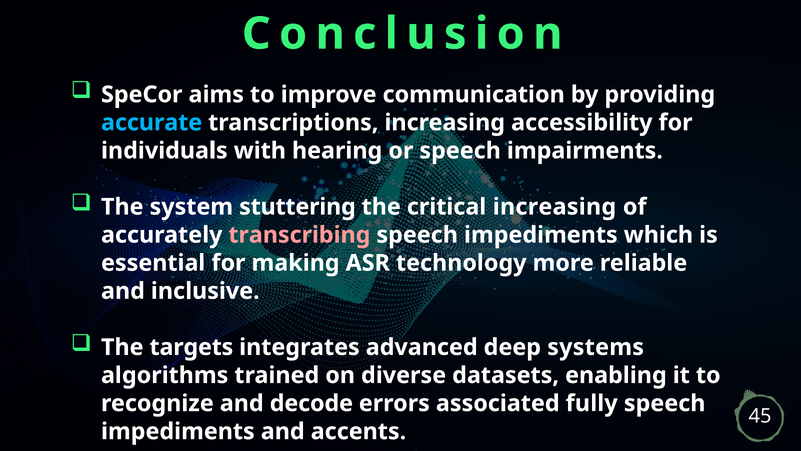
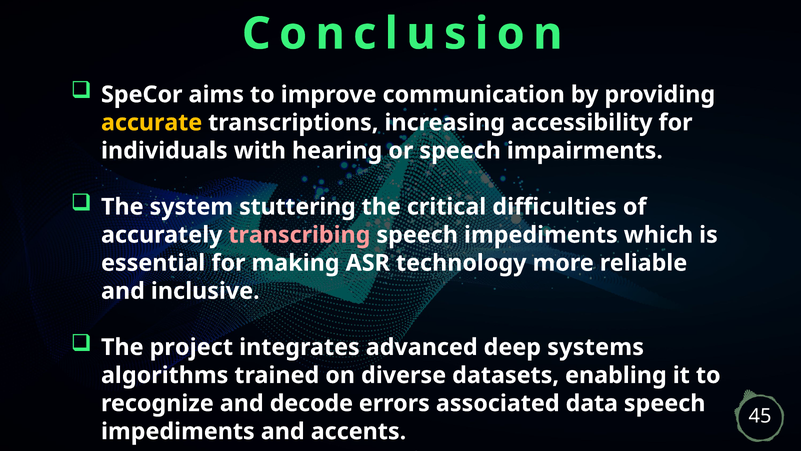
accurate colour: light blue -> yellow
critical increasing: increasing -> difficulties
targets: targets -> project
fully: fully -> data
